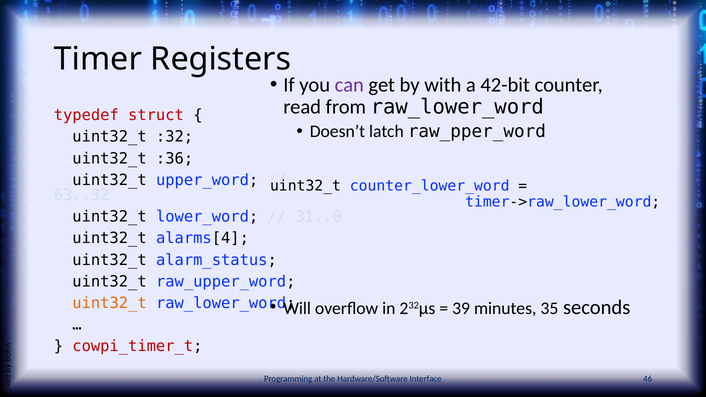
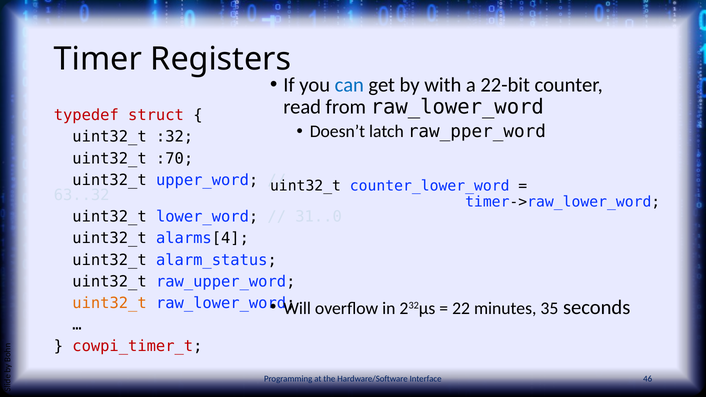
can colour: purple -> blue
42-bit: 42-bit -> 22-bit
:36: :36 -> :70
39: 39 -> 22
